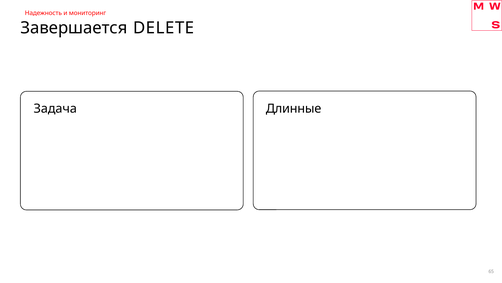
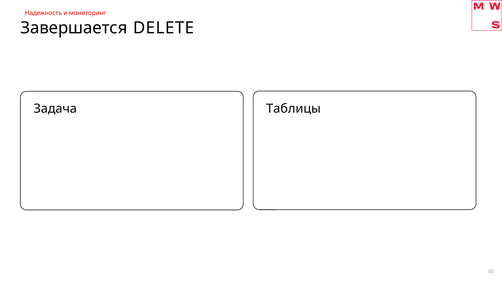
Длинные: Длинные -> Таблицы
